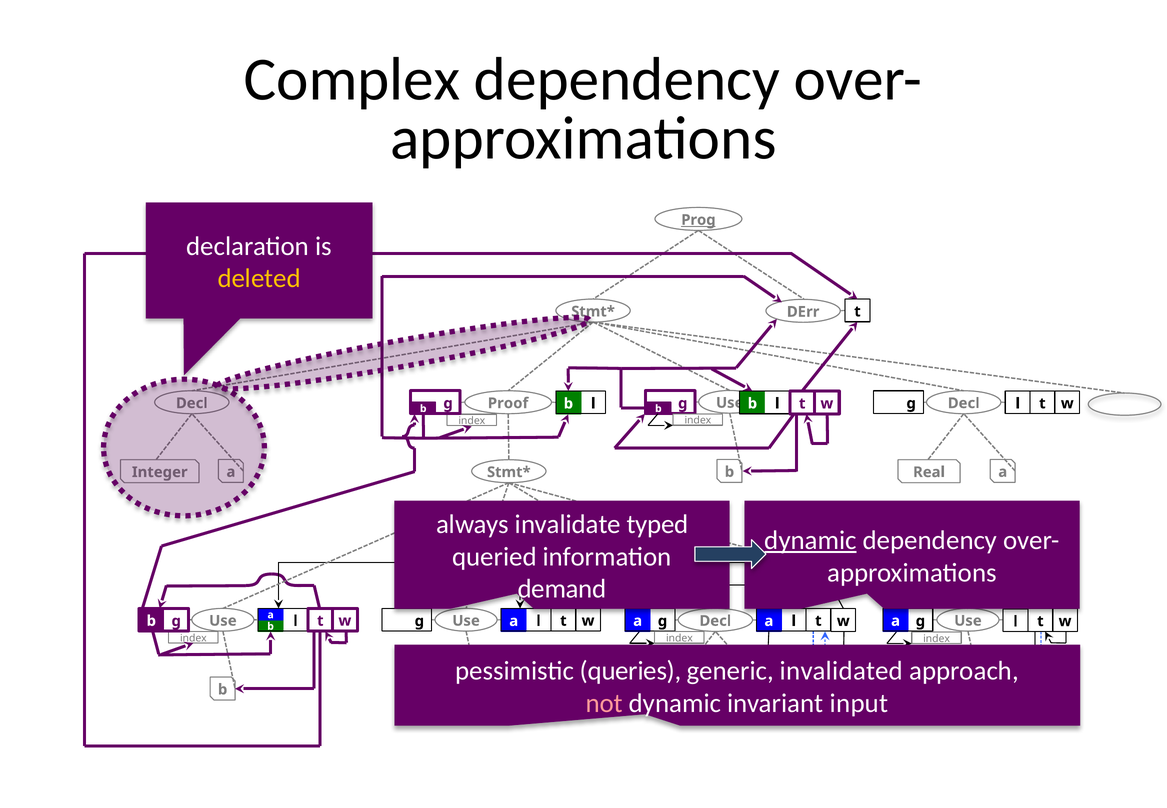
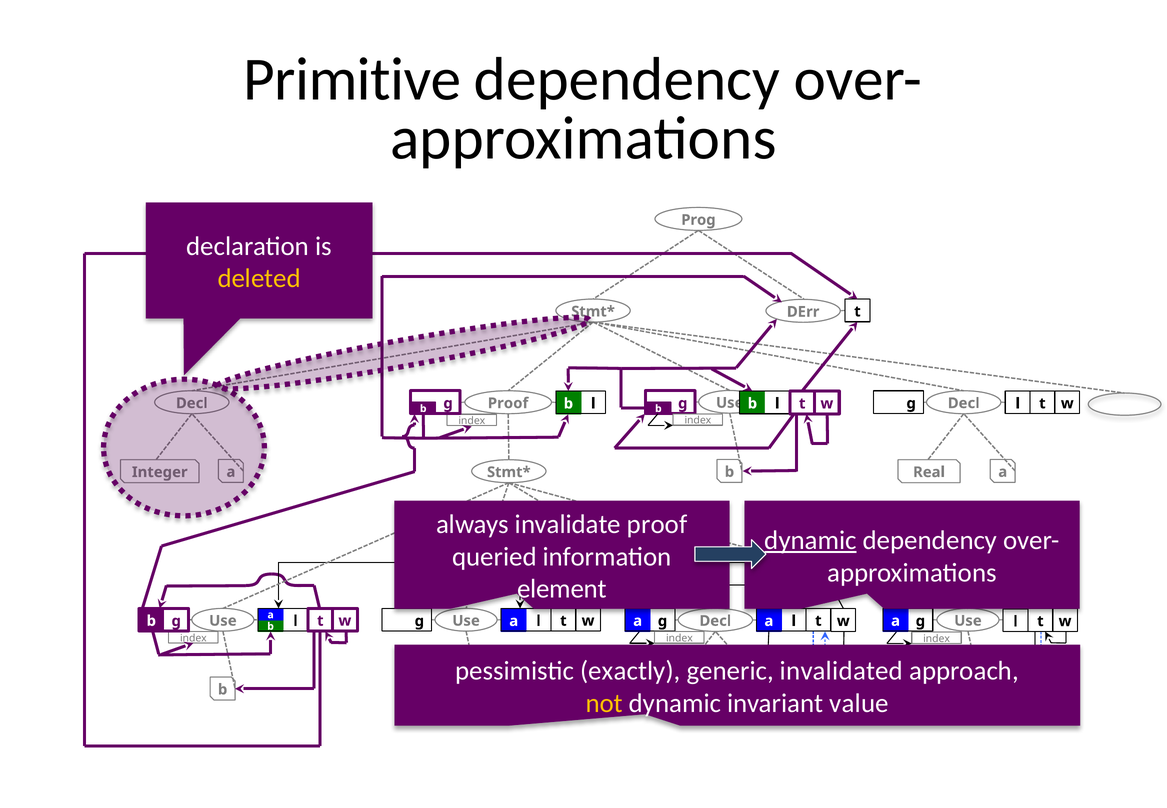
Complex: Complex -> Primitive
Prog underline: present -> none
invalidate typed: typed -> proof
demand: demand -> element
queries: queries -> exactly
not colour: pink -> yellow
input: input -> value
